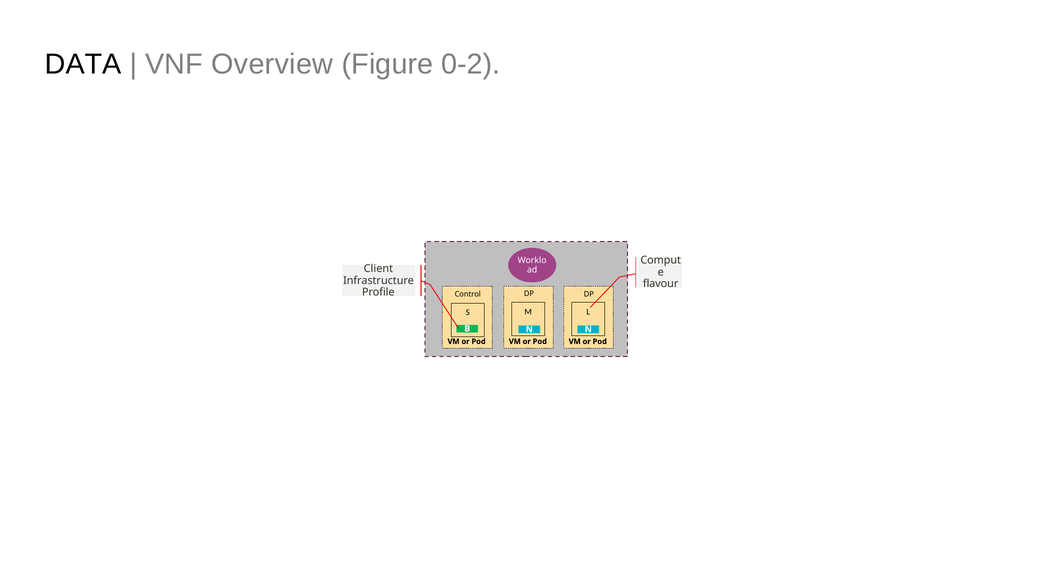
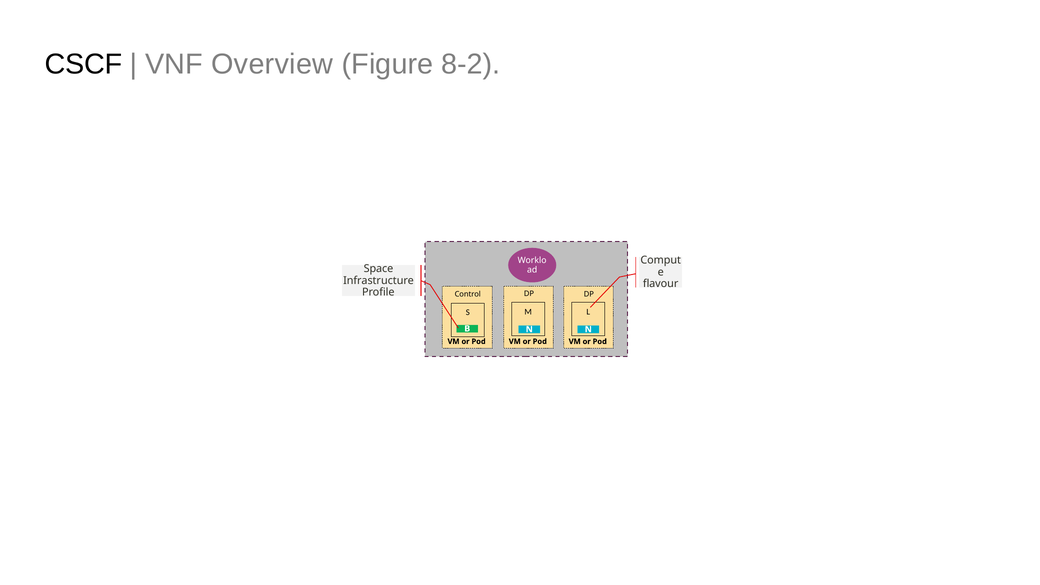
DATA: DATA -> CSCF
0-2: 0-2 -> 8-2
Client: Client -> Space
